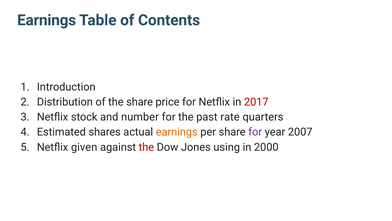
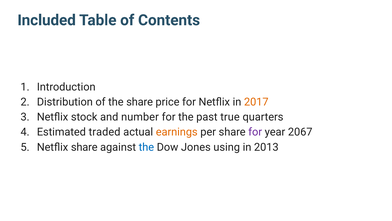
Earnings at (47, 20): Earnings -> Included
2017 colour: red -> orange
rate: rate -> true
shares: shares -> traded
2007: 2007 -> 2067
Netflix given: given -> share
the at (146, 147) colour: red -> blue
2000: 2000 -> 2013
